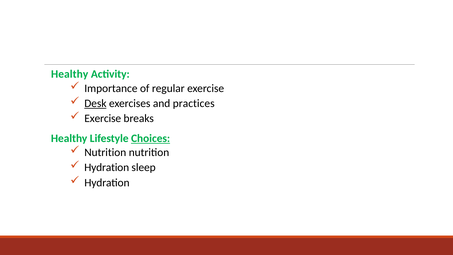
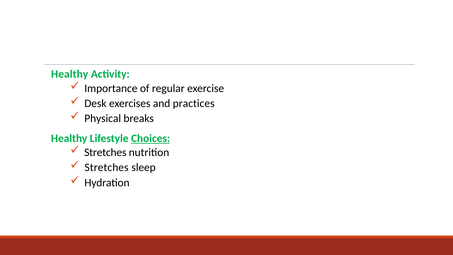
Desk underline: present -> none
Exercise at (103, 118): Exercise -> Physical
Nutrition at (105, 152): Nutrition -> Stretches
Hydration at (107, 167): Hydration -> Stretches
